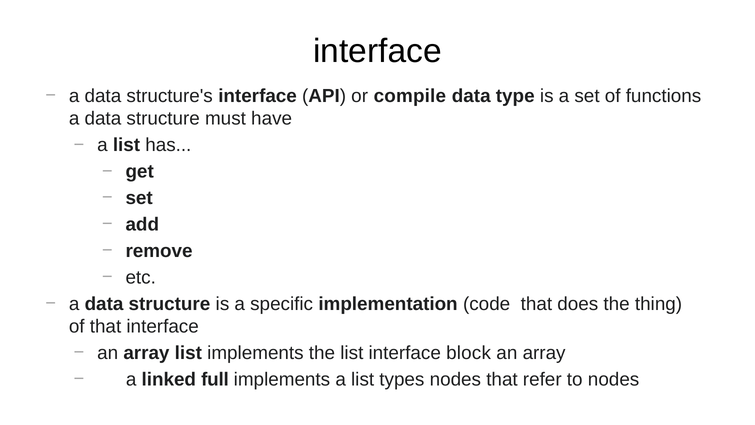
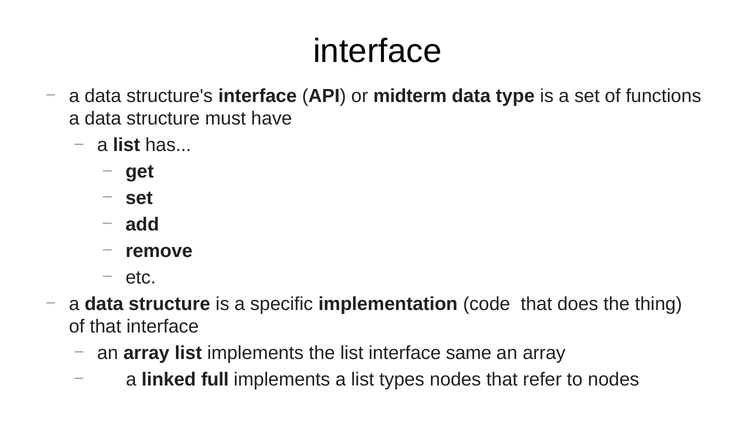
compile: compile -> midterm
block: block -> same
